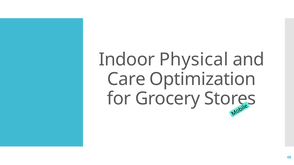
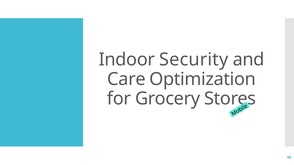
Physical: Physical -> Security
